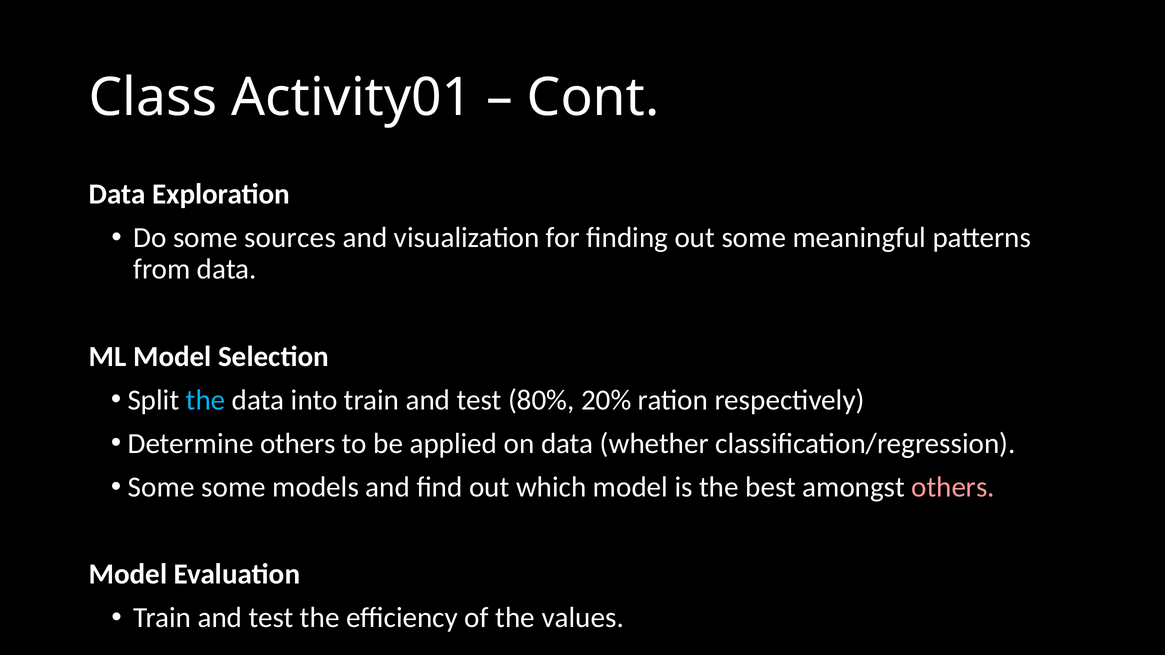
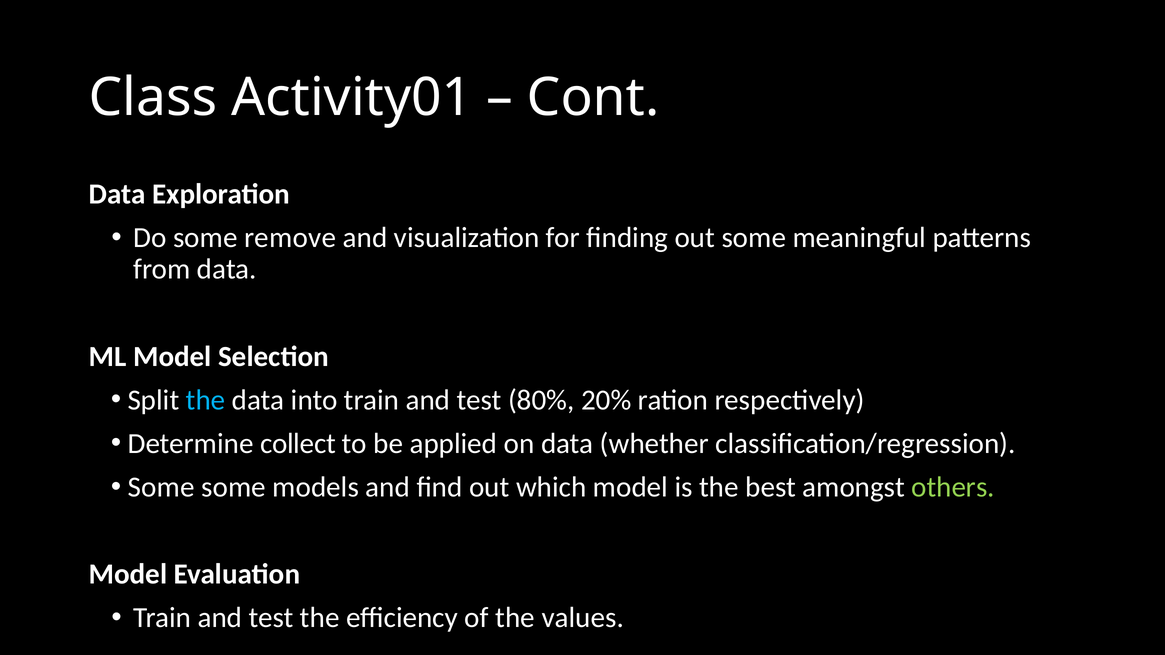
sources: sources -> remove
Determine others: others -> collect
others at (953, 487) colour: pink -> light green
